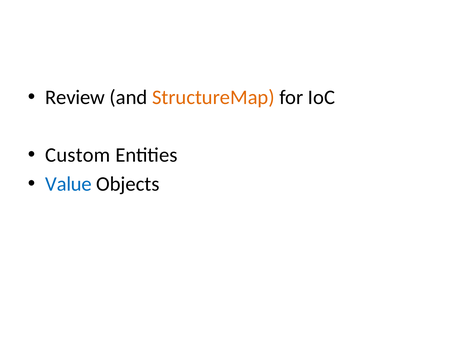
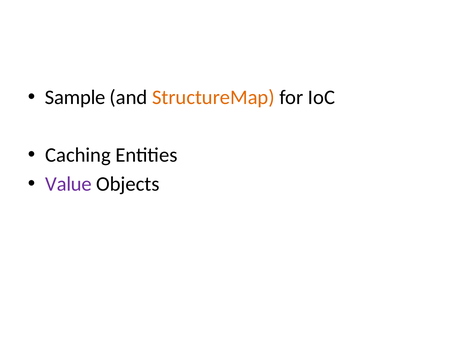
Review: Review -> Sample
Custom: Custom -> Caching
Value colour: blue -> purple
